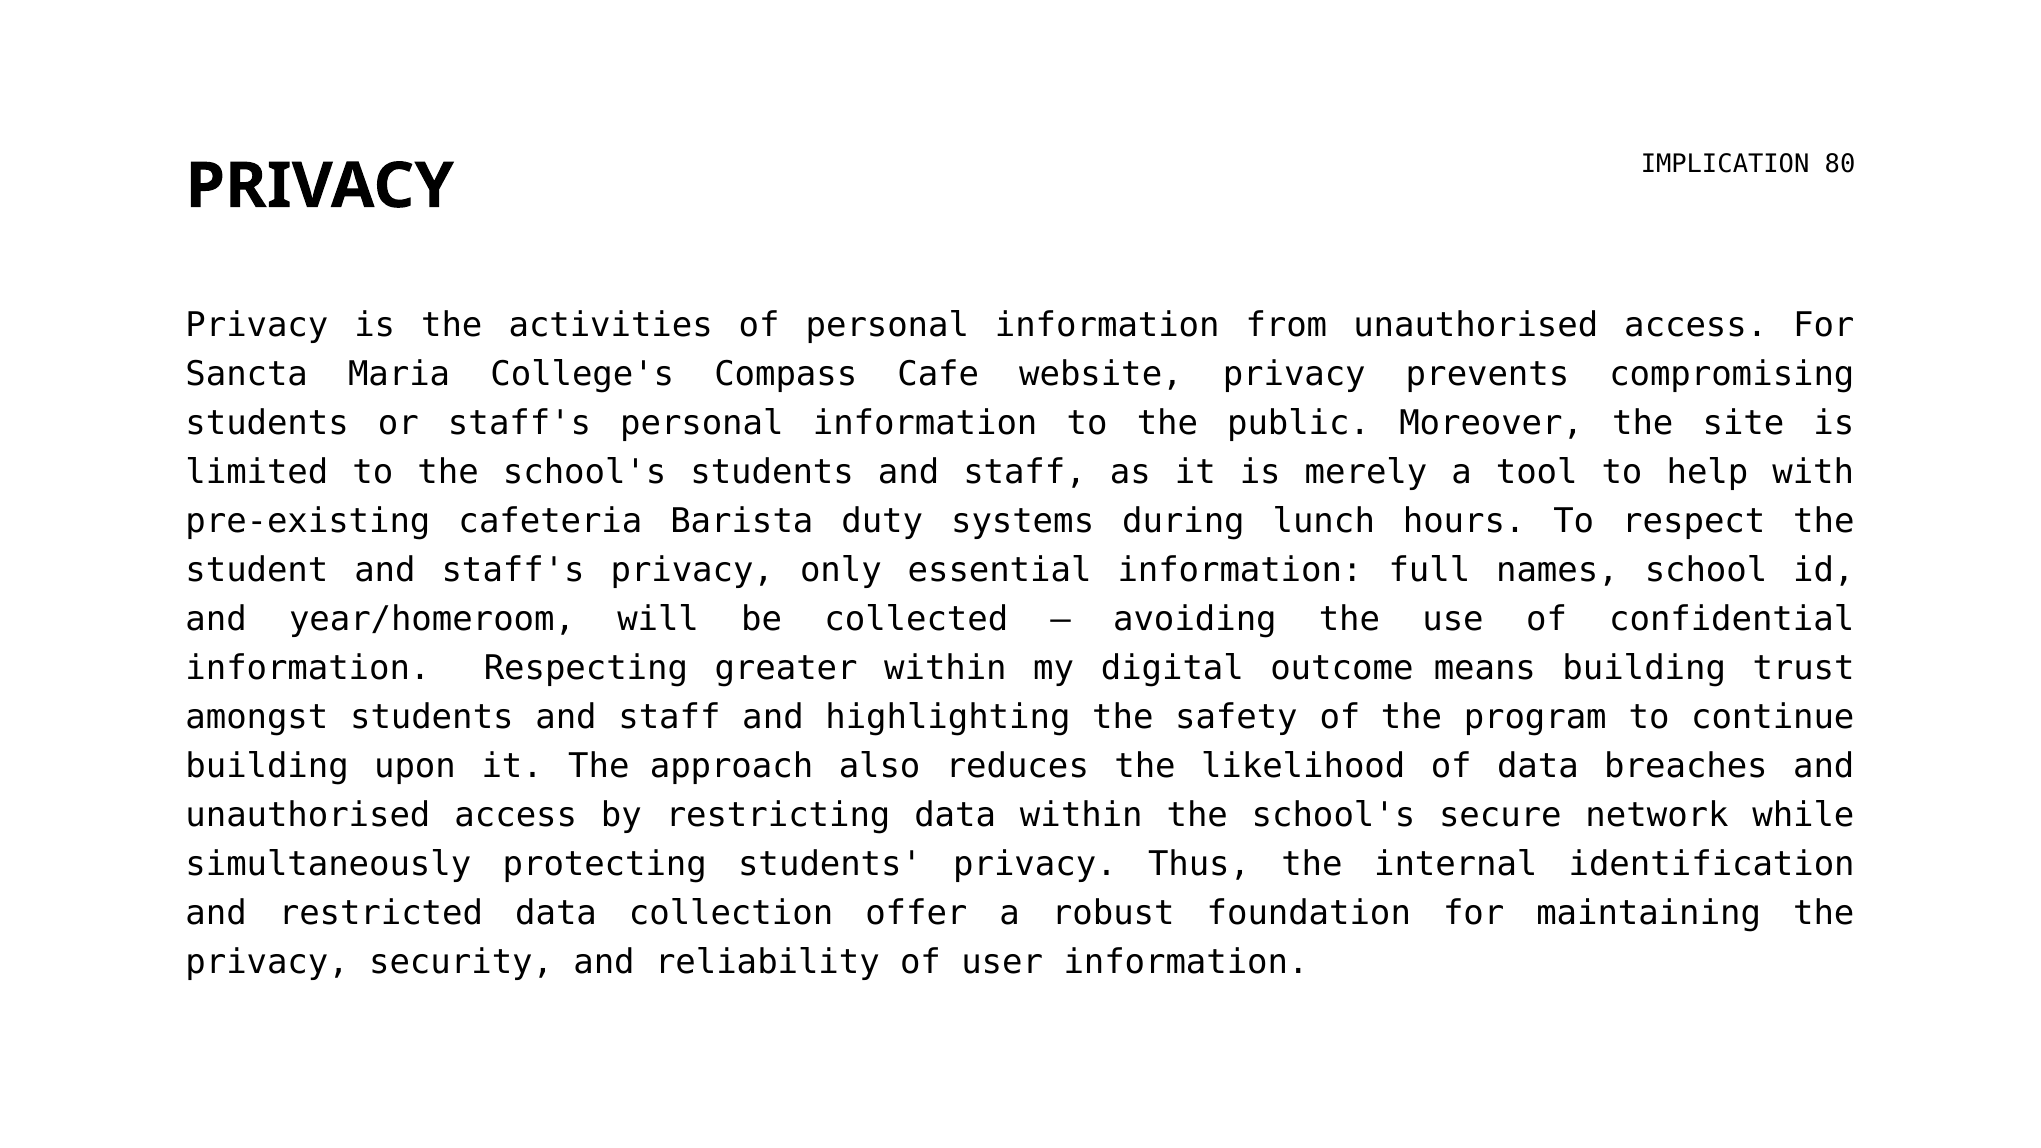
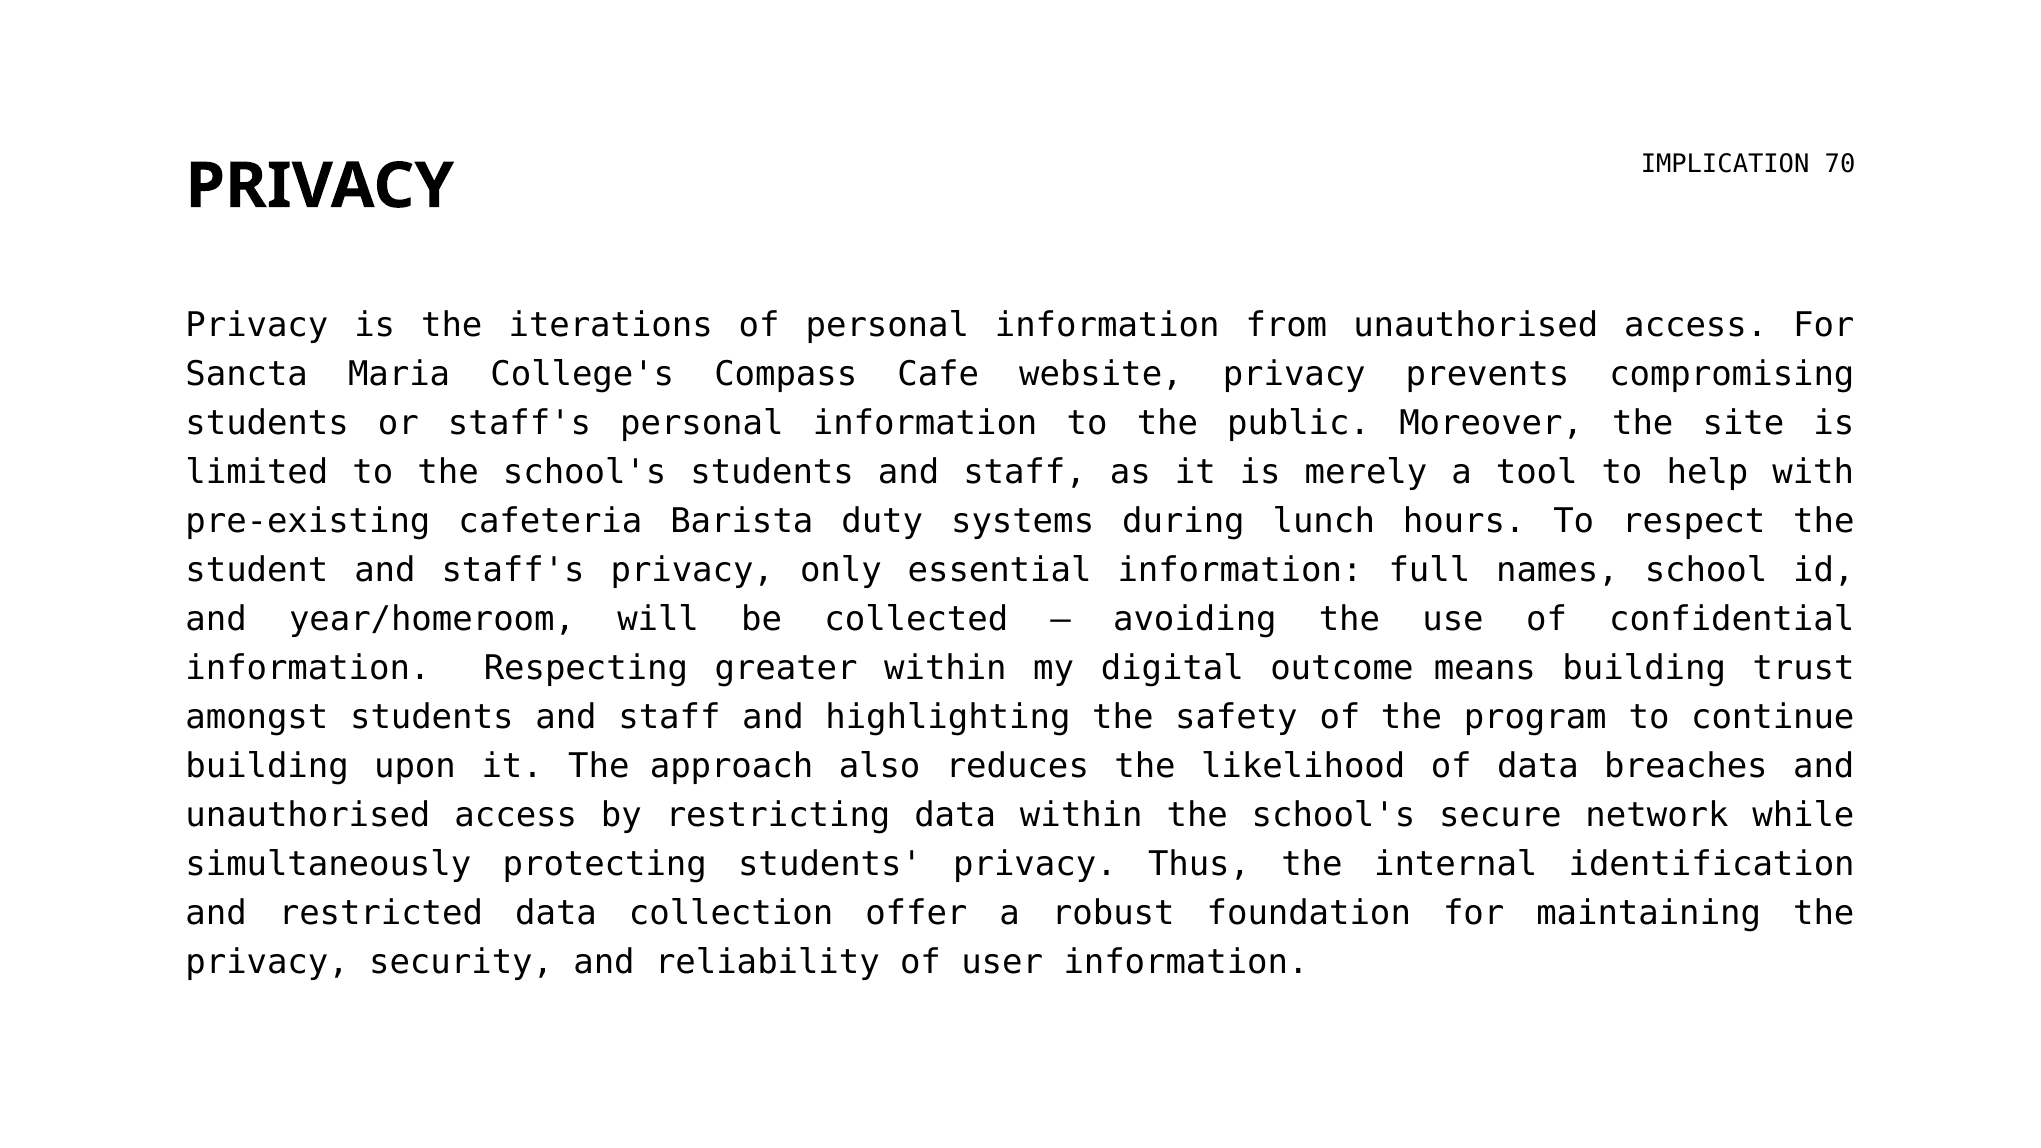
80: 80 -> 70
activities: activities -> iterations
